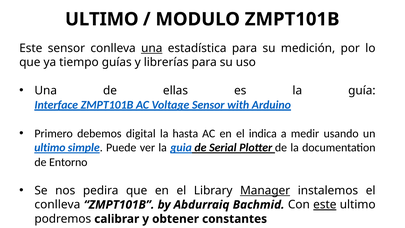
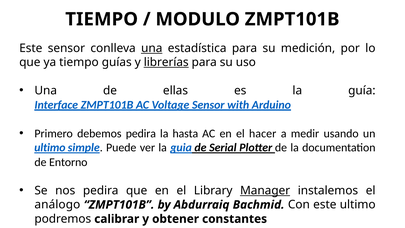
ULTIMO at (102, 19): ULTIMO -> TIEMPO
librerías underline: none -> present
debemos digital: digital -> pedira
indica: indica -> hacer
conlleva at (57, 205): conlleva -> análogo
este at (325, 205) underline: present -> none
